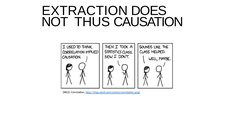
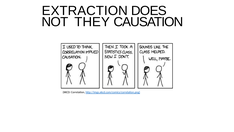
THUS: THUS -> THEY
